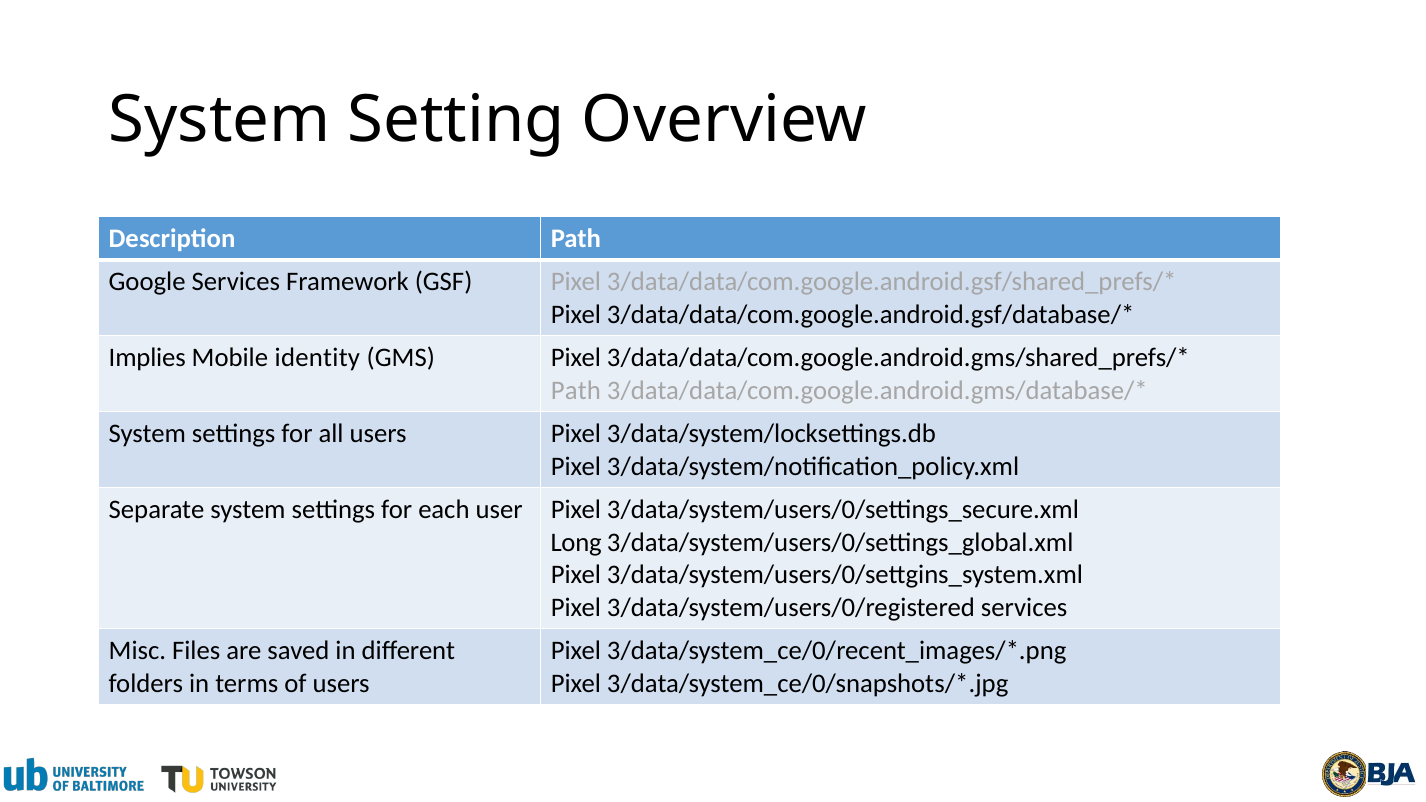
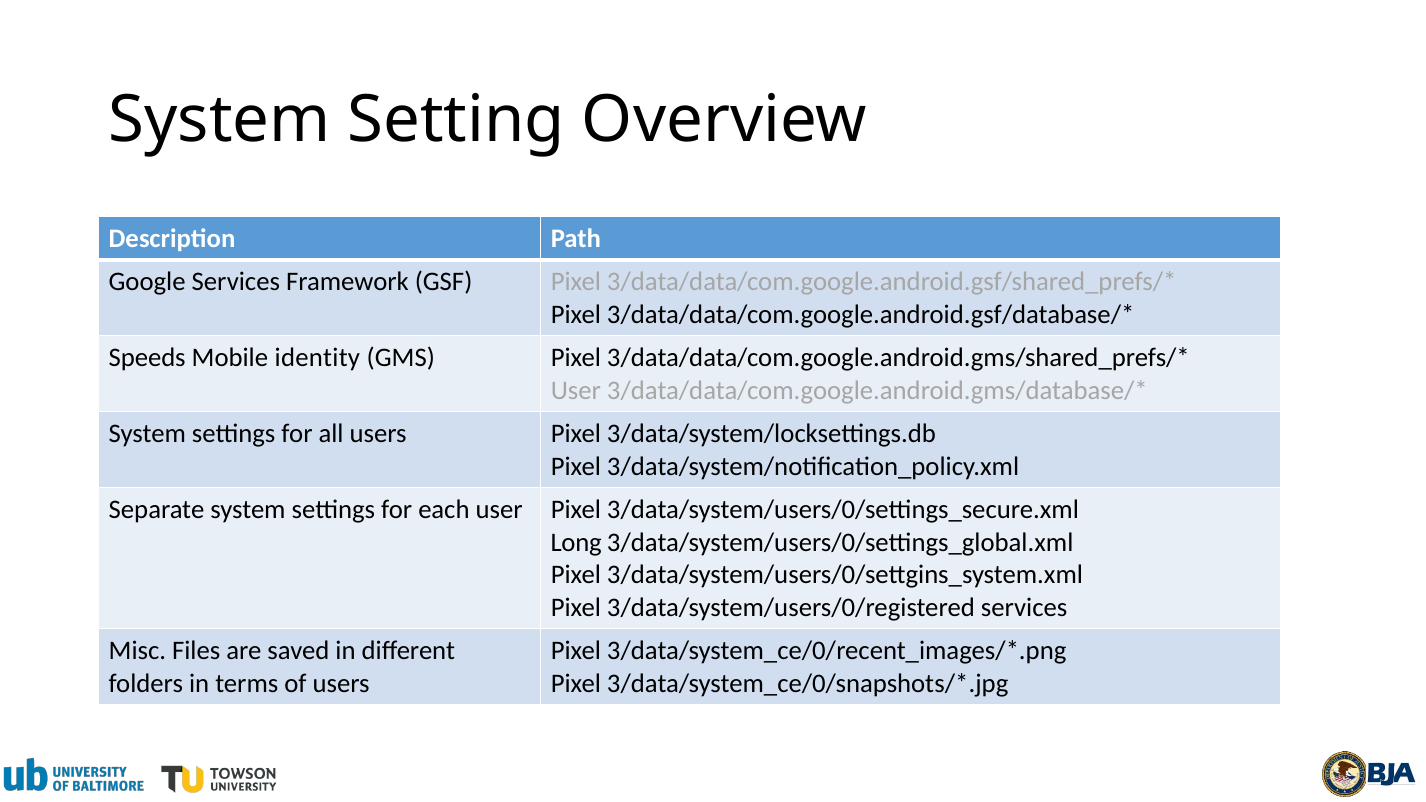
Implies: Implies -> Speeds
Path at (576, 390): Path -> User
